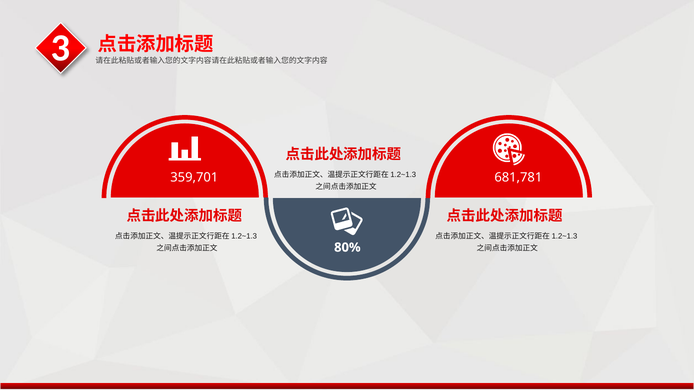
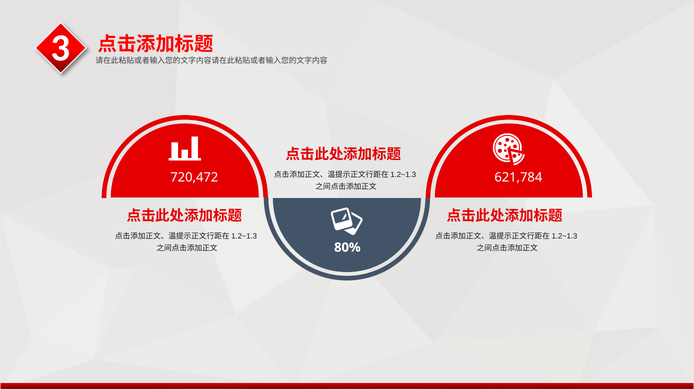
359,701: 359,701 -> 720,472
681,781: 681,781 -> 621,784
